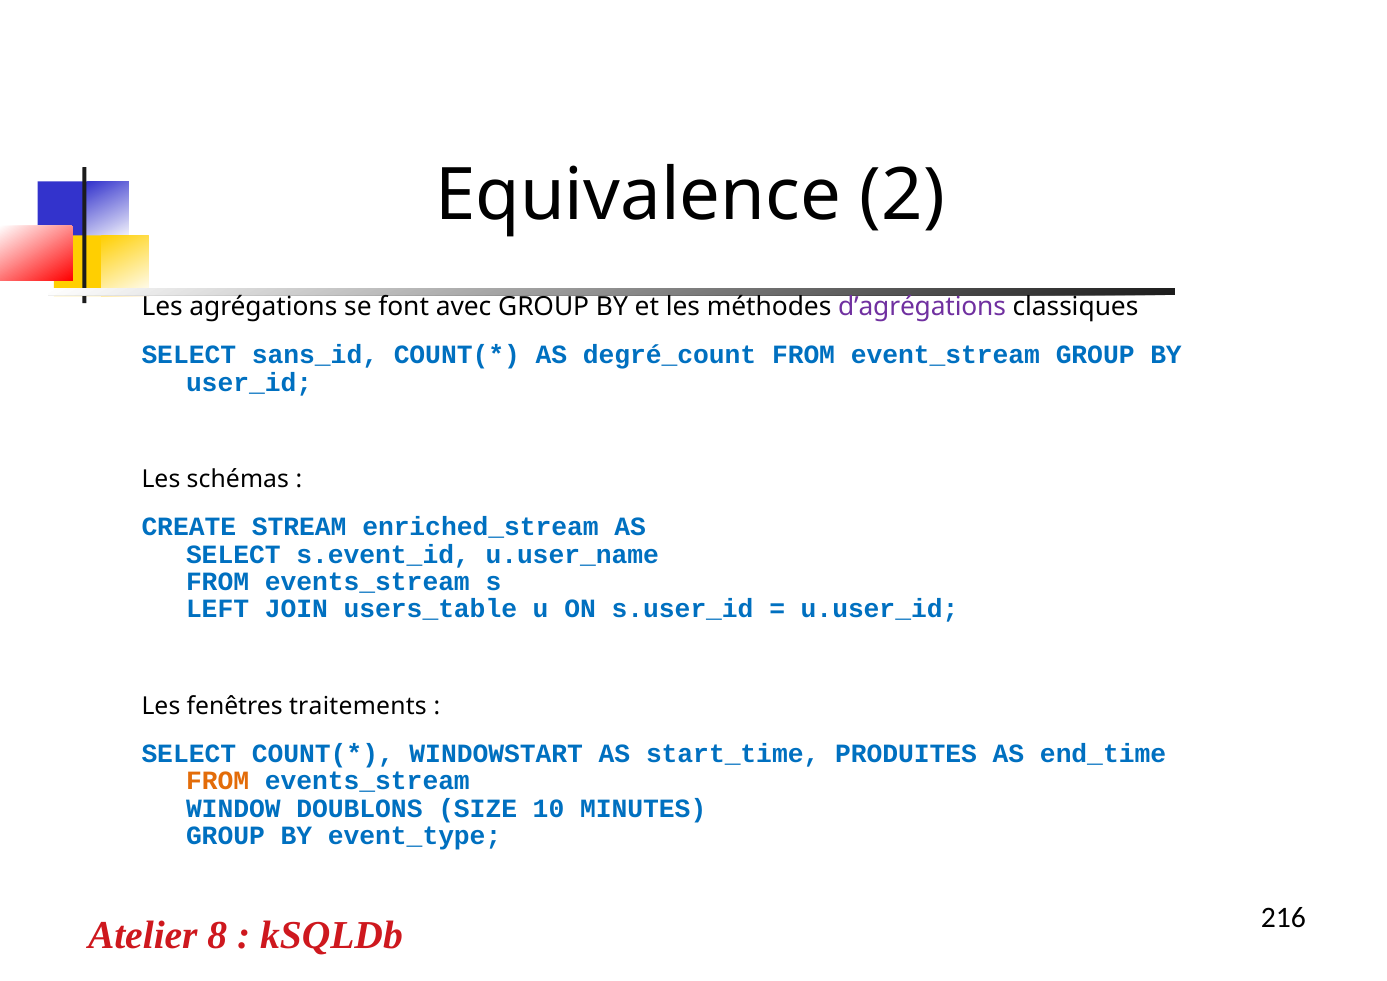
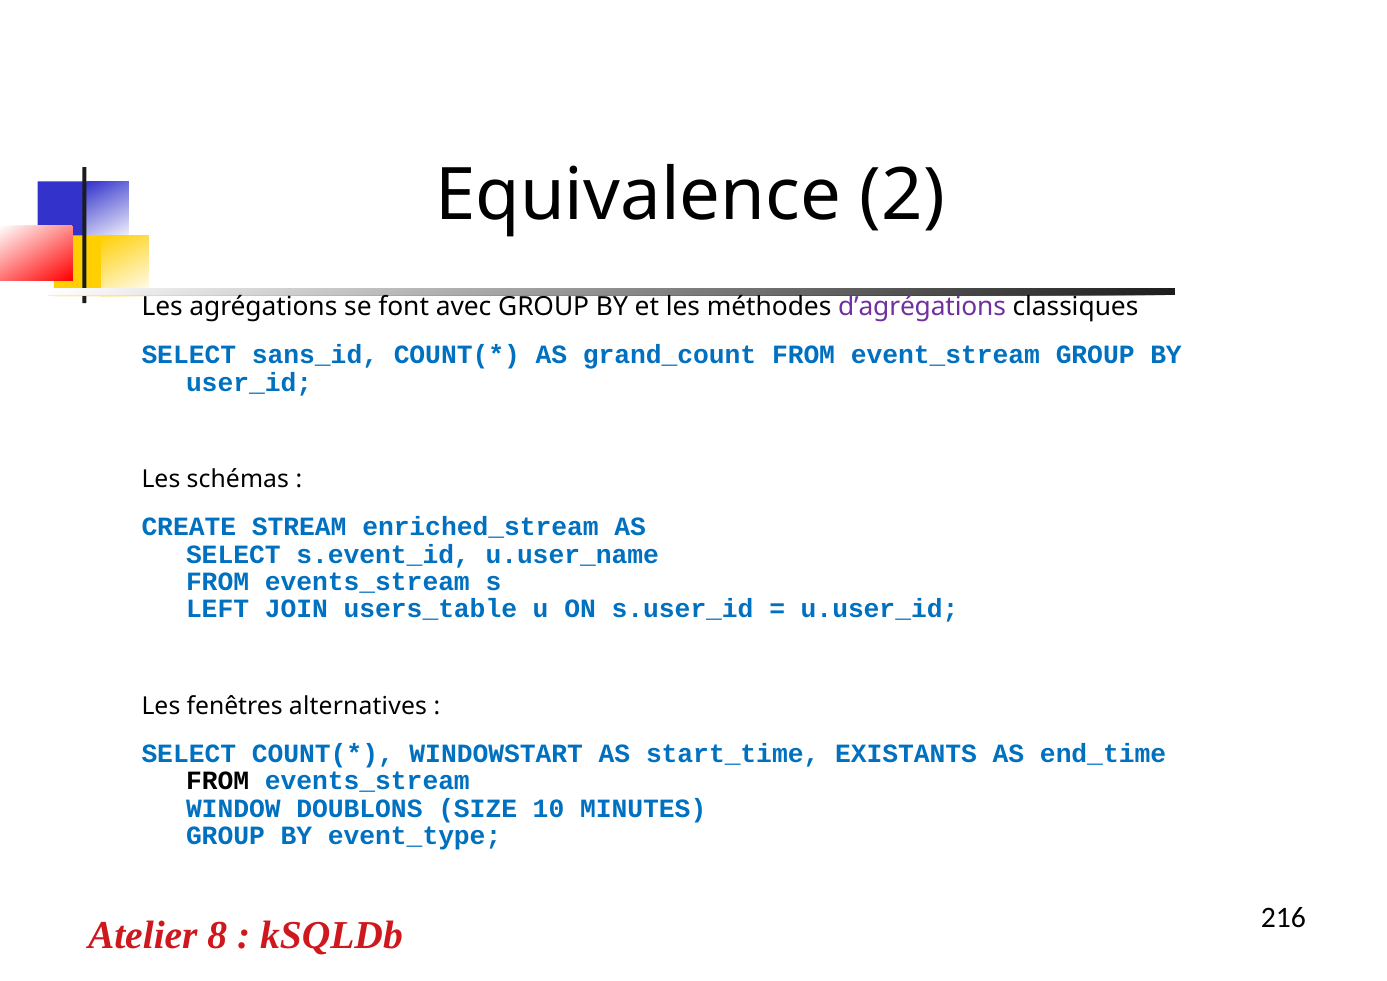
degré_count: degré_count -> grand_count
traitements: traitements -> alternatives
PRODUITES: PRODUITES -> EXISTANTS
FROM at (218, 781) colour: orange -> black
